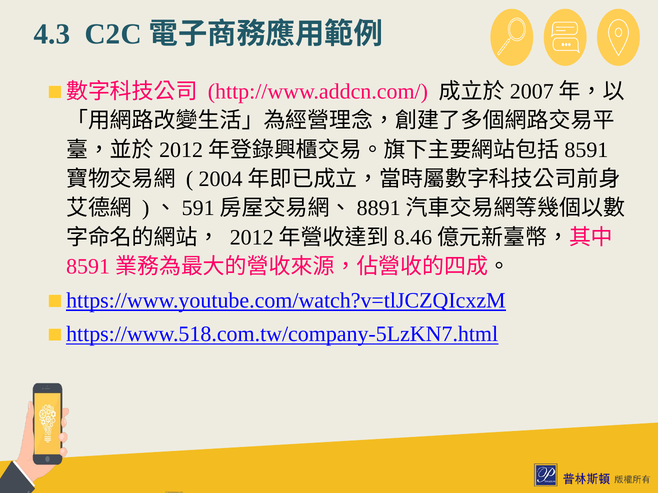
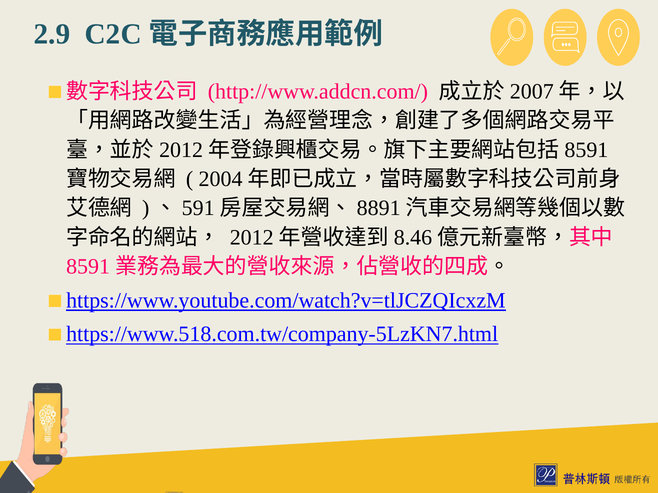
4.3: 4.3 -> 2.9
